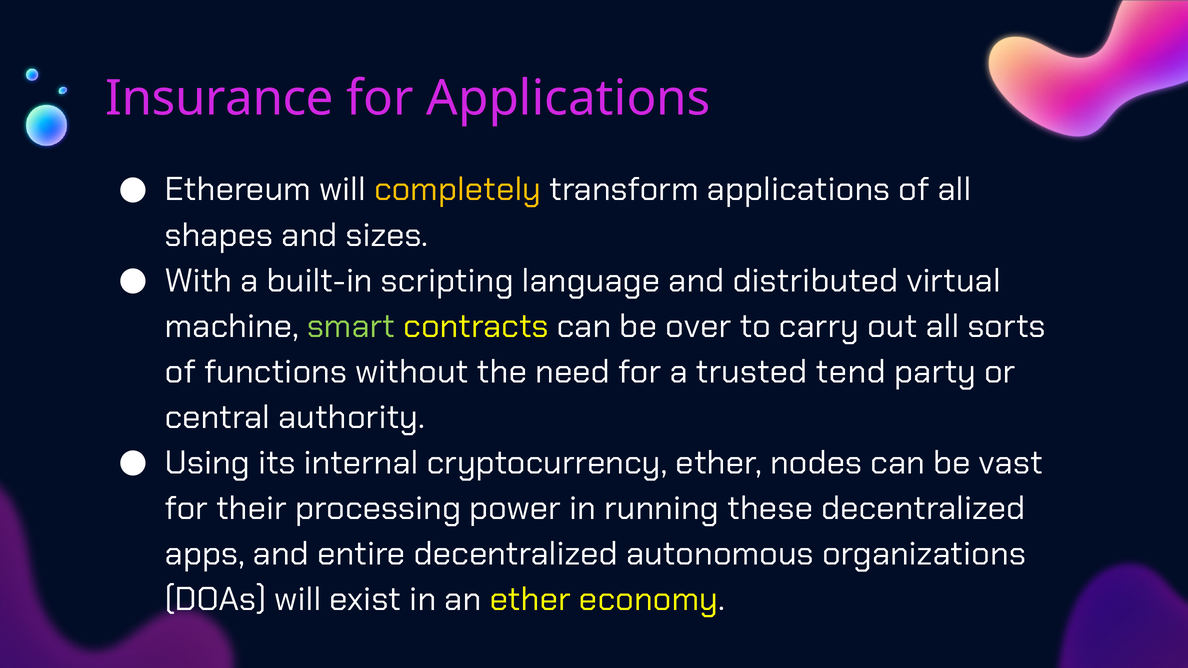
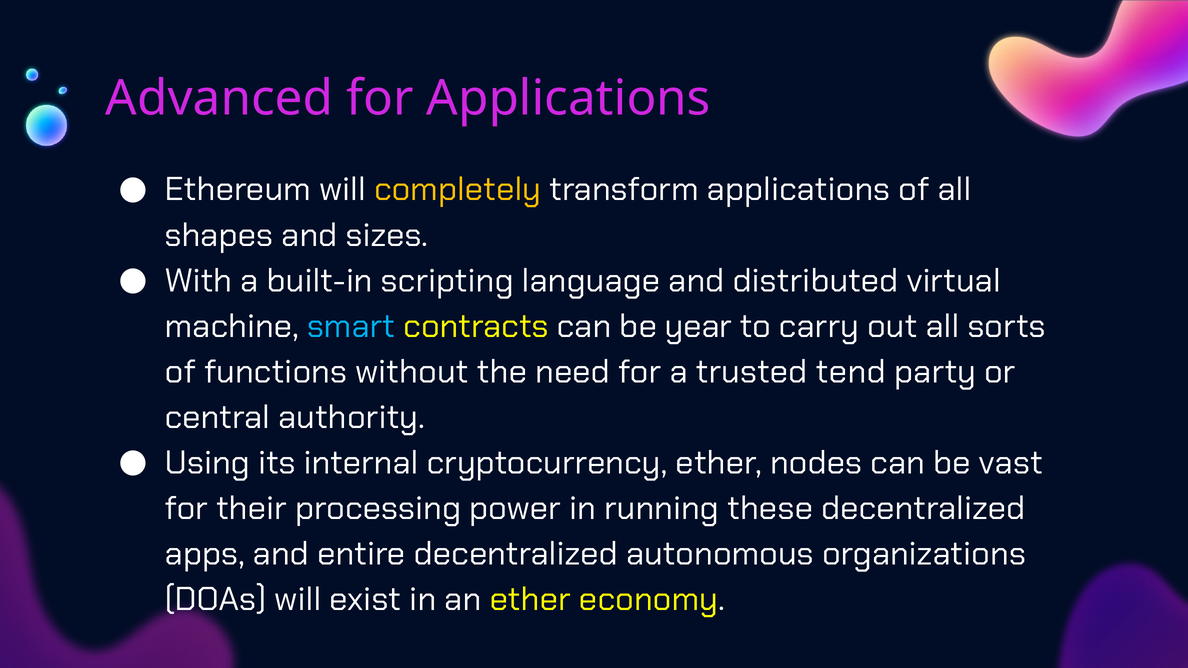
Insurance: Insurance -> Advanced
smart colour: light green -> light blue
over: over -> year
